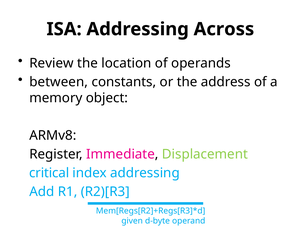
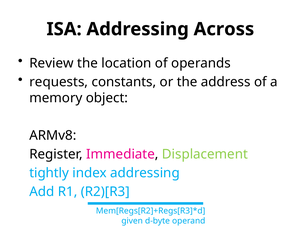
between: between -> requests
critical: critical -> tightly
